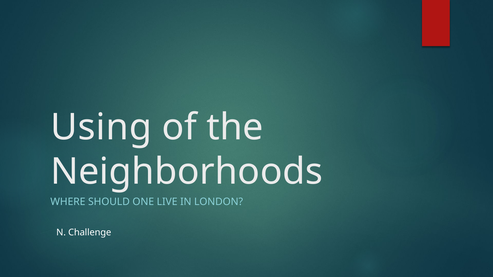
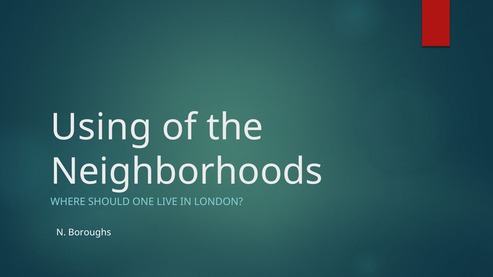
Challenge: Challenge -> Boroughs
